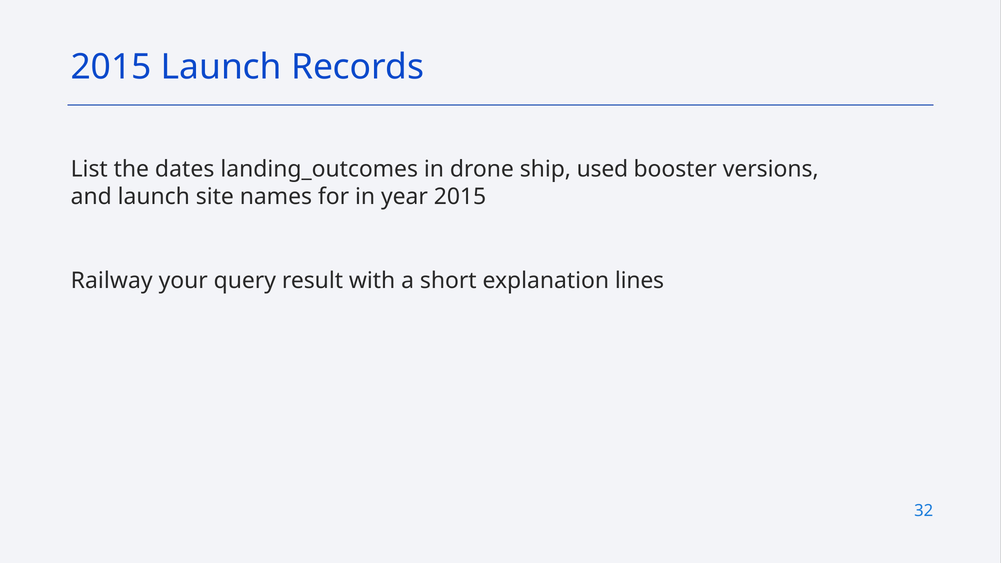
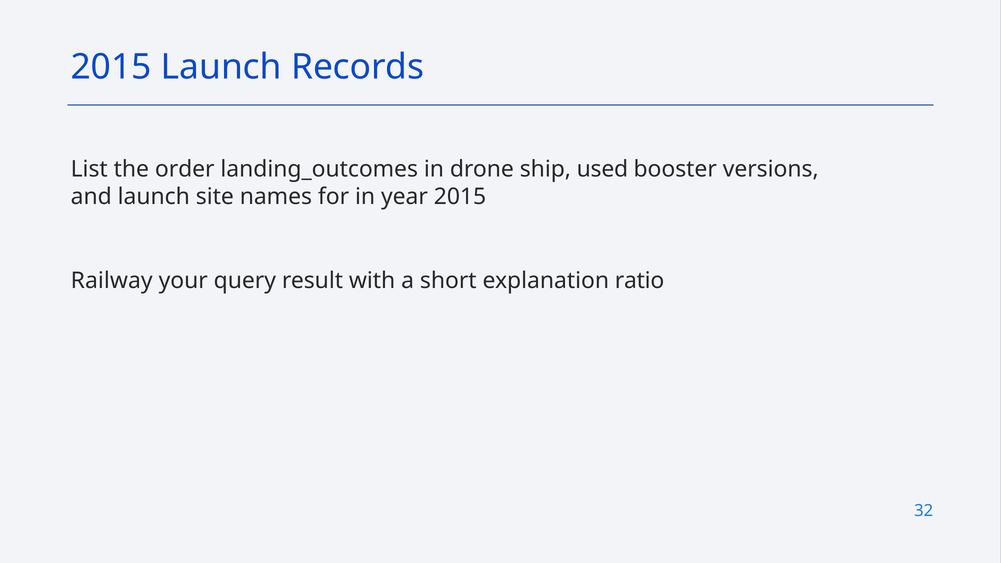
dates: dates -> order
lines: lines -> ratio
